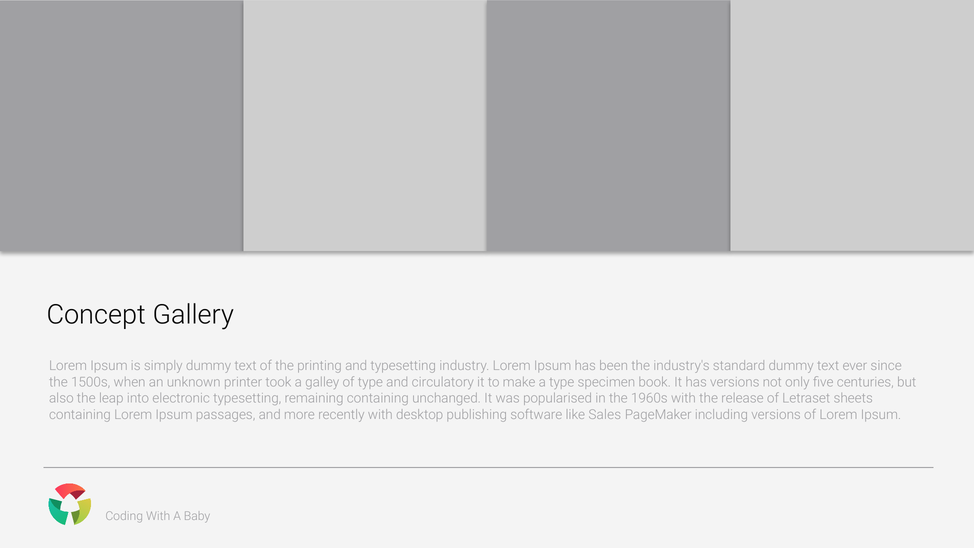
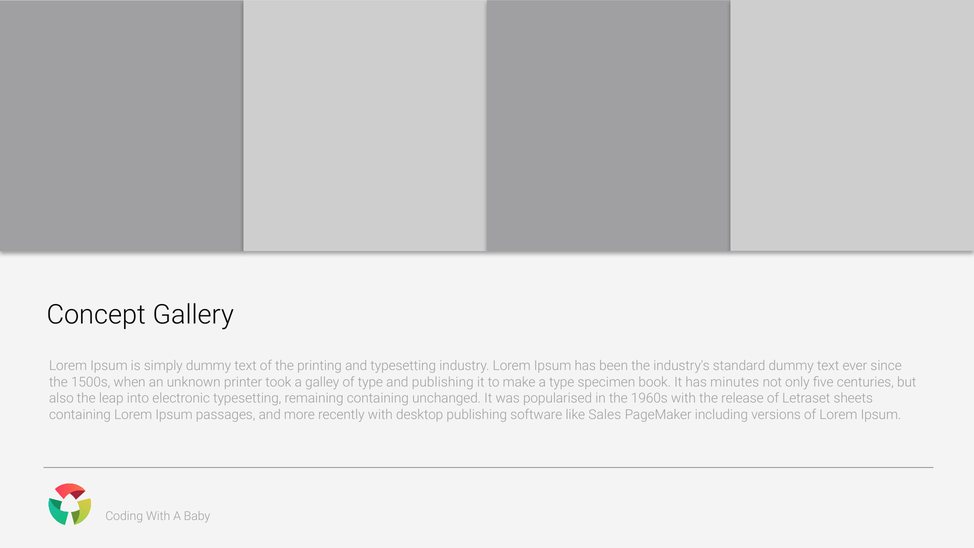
and circulatory: circulatory -> publishing
has versions: versions -> minutes
